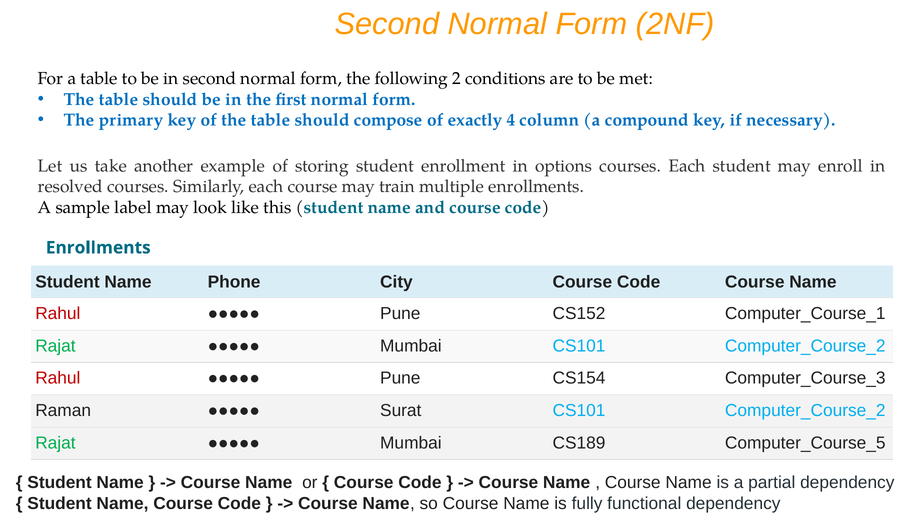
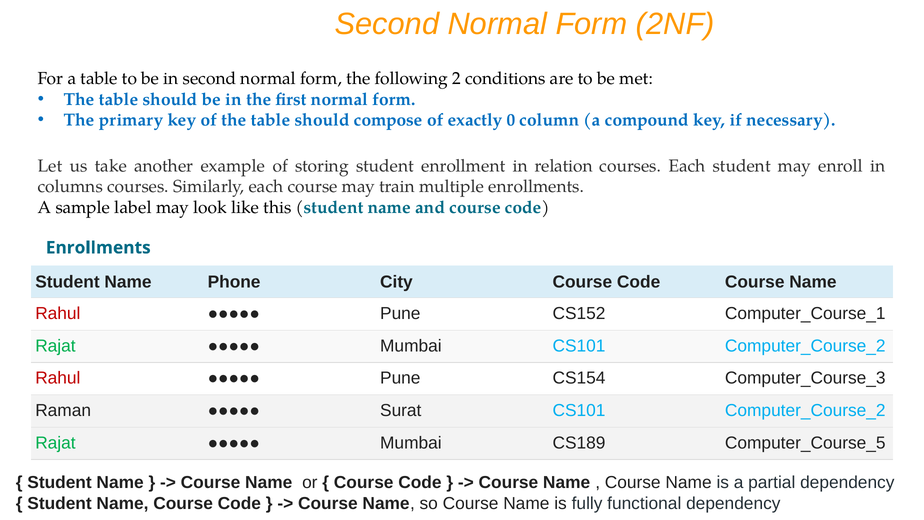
4: 4 -> 0
options: options -> relation
resolved: resolved -> columns
